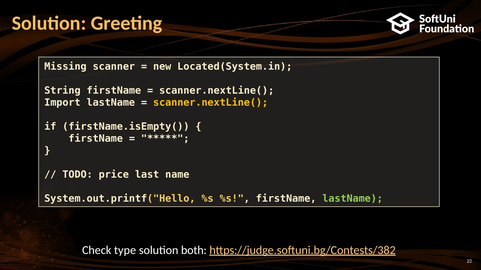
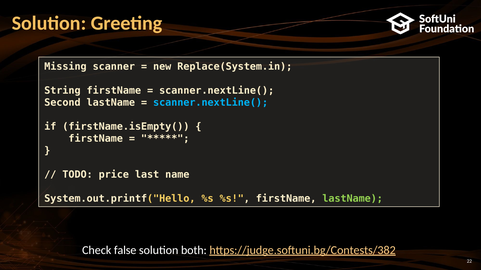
Located(System.in: Located(System.in -> Replace(System.in
Import: Import -> Second
scanner.nextLine( at (211, 103) colour: yellow -> light blue
type: type -> false
